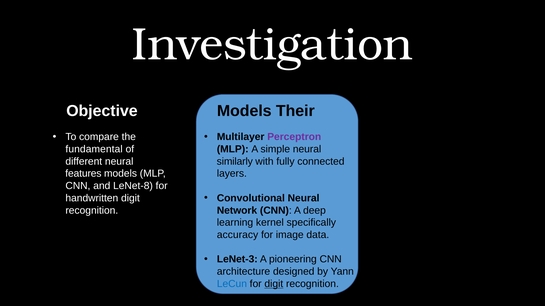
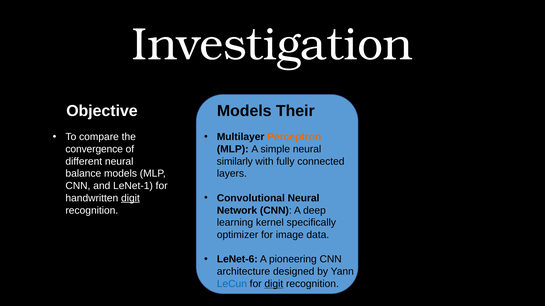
Perceptron colour: purple -> orange
fundamental: fundamental -> convergence
features: features -> balance
LeNet-8: LeNet-8 -> LeNet-1
digit at (130, 198) underline: none -> present
accuracy at (238, 235): accuracy -> optimizer
LeNet-3: LeNet-3 -> LeNet-6
